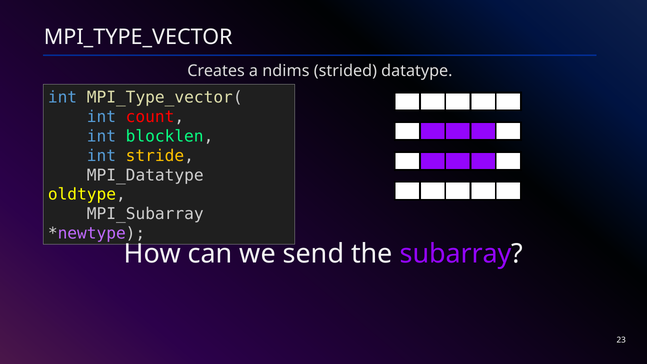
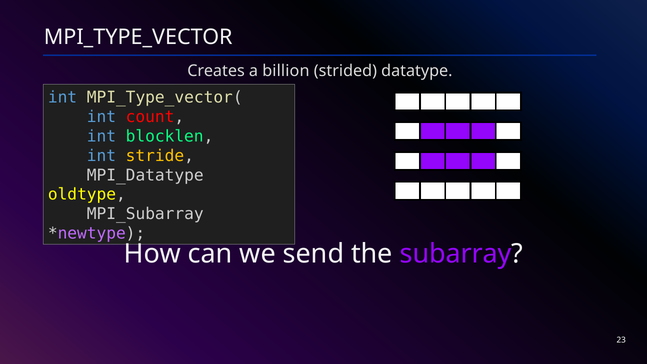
ndims: ndims -> billion
